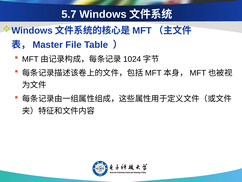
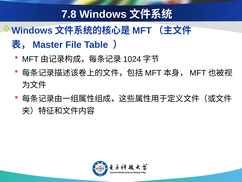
5.7: 5.7 -> 7.8
